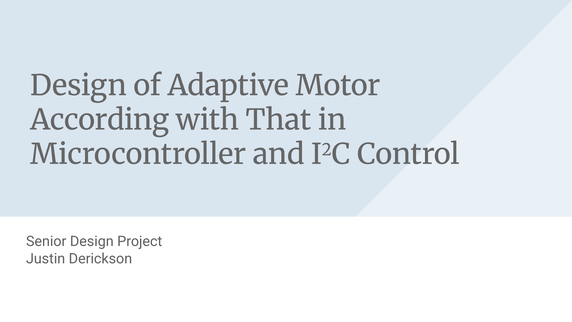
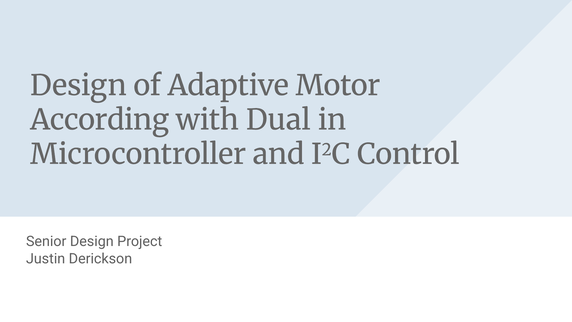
That: That -> Dual
